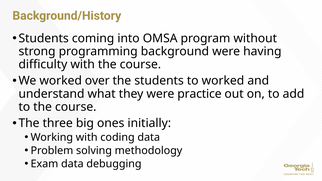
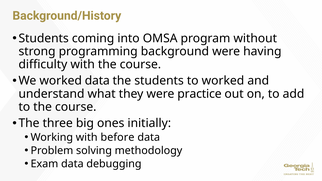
worked over: over -> data
coding: coding -> before
